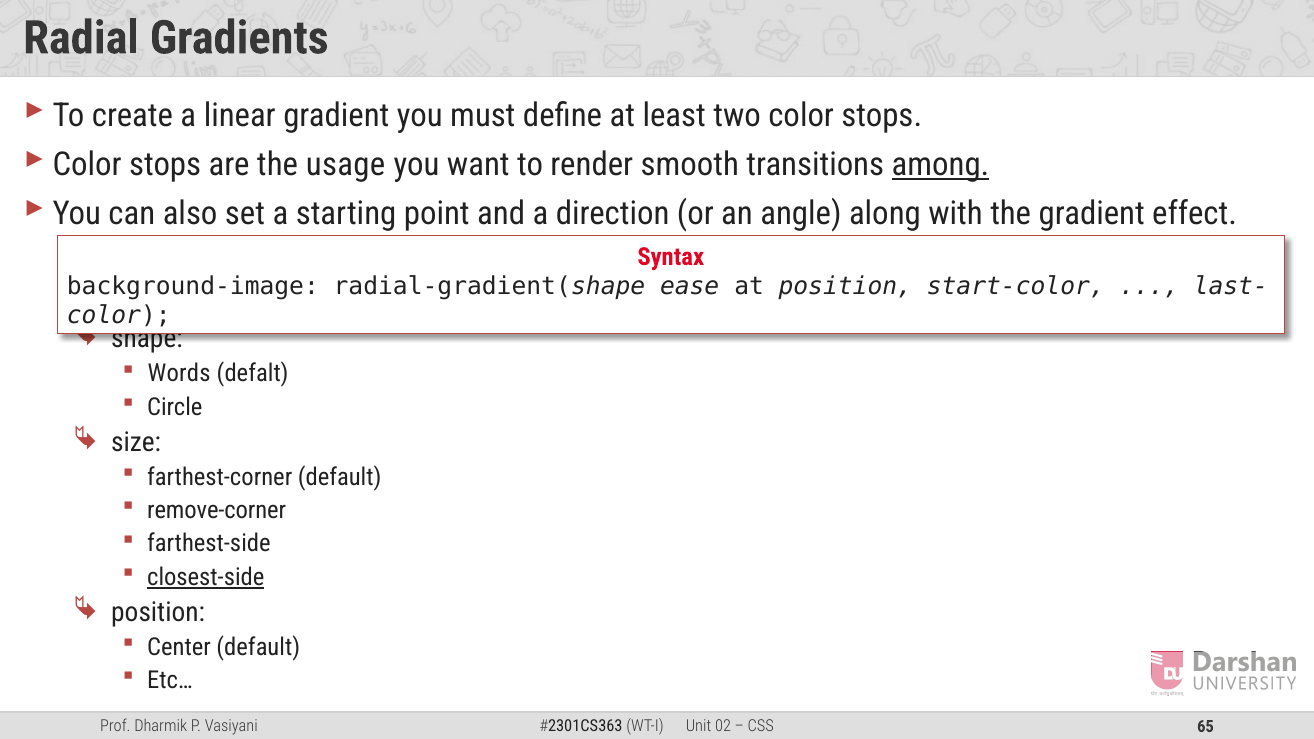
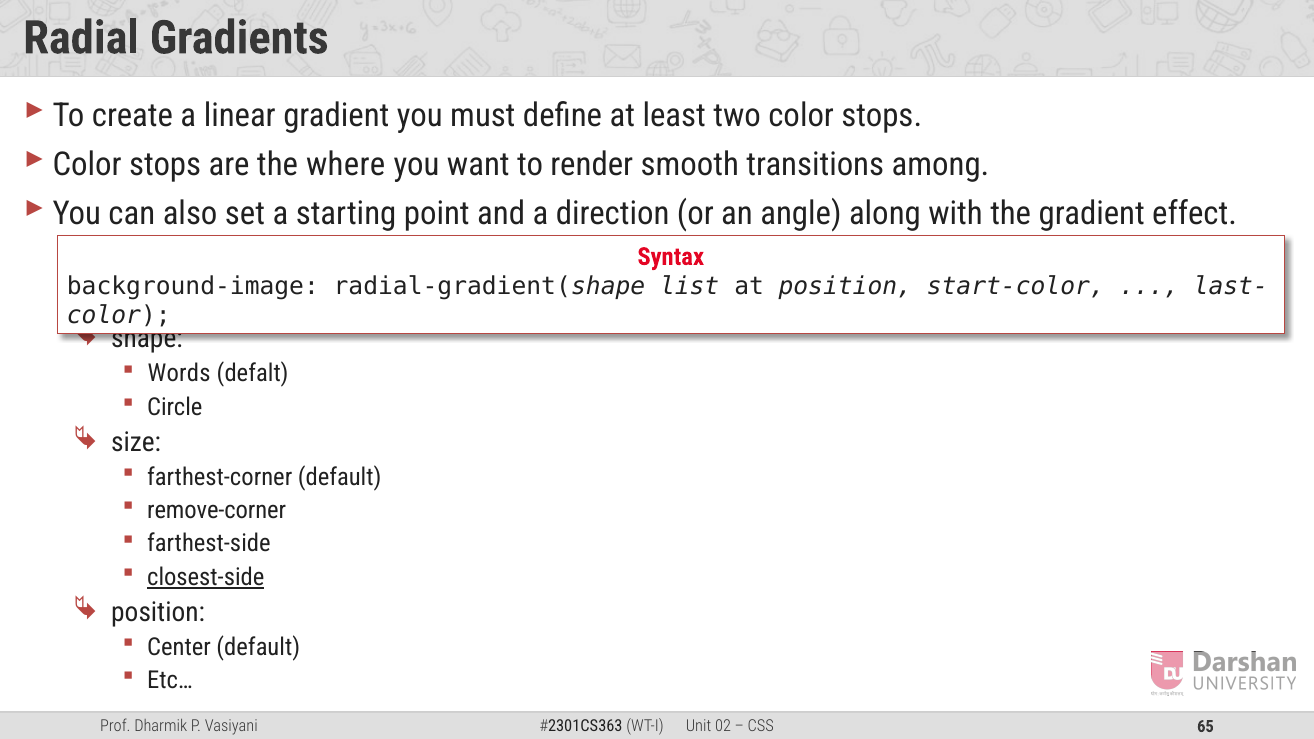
usage: usage -> where
among underline: present -> none
ease: ease -> list
